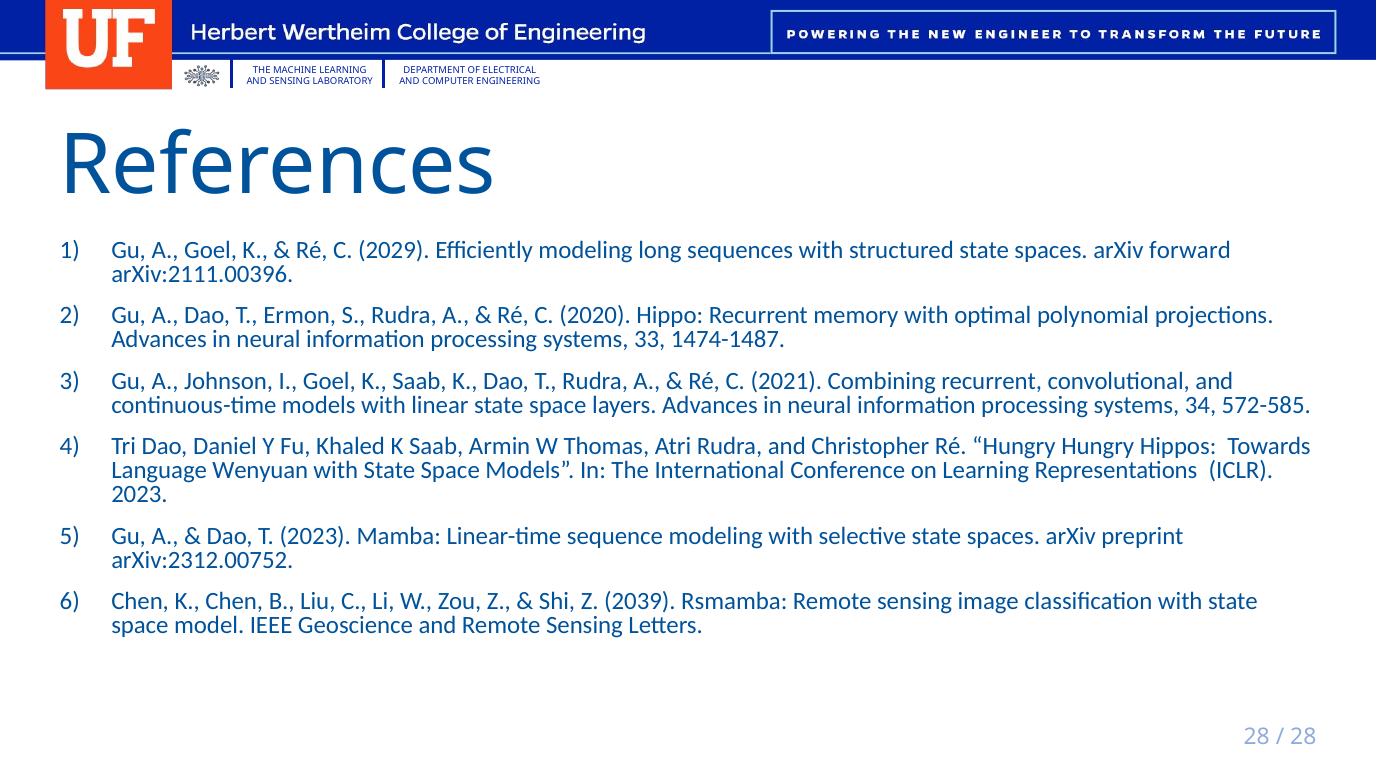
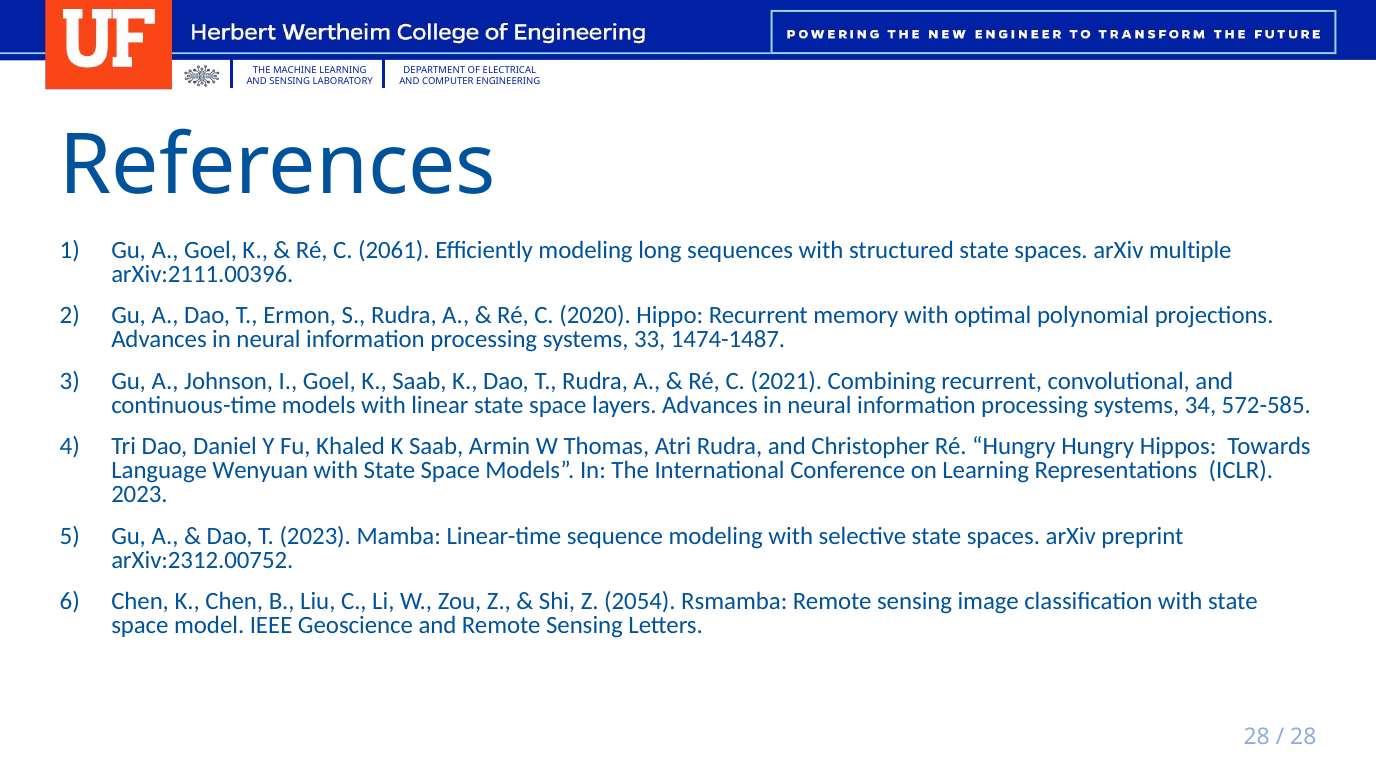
2029: 2029 -> 2061
forward: forward -> multiple
2039: 2039 -> 2054
